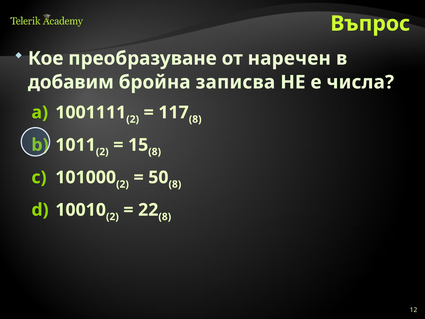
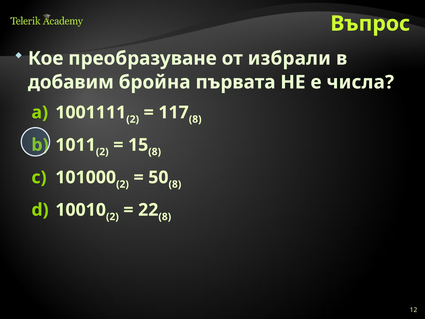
наречен: наречен -> избрали
записва: записва -> първата
